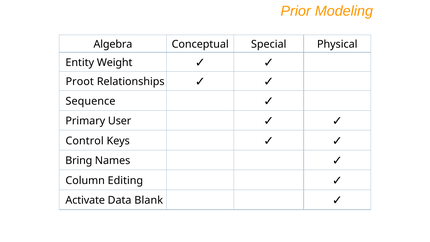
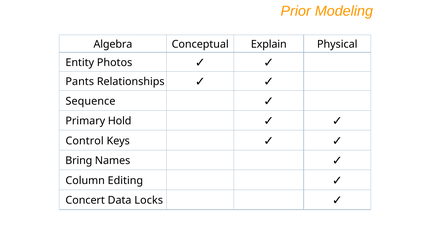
Special: Special -> Explain
Weight: Weight -> Photos
Proot: Proot -> Pants
User: User -> Hold
Activate: Activate -> Concert
Blank: Blank -> Locks
